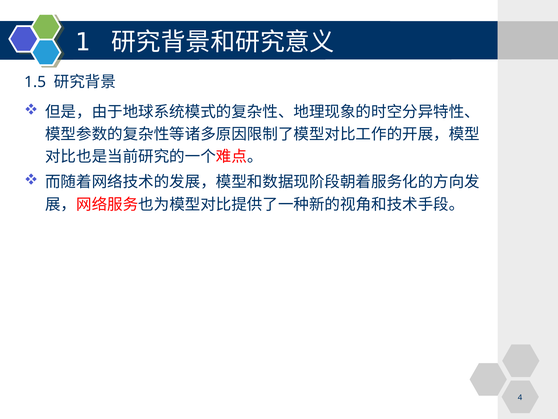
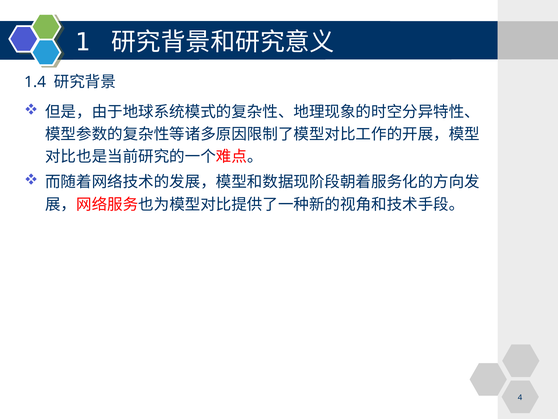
1.5: 1.5 -> 1.4
